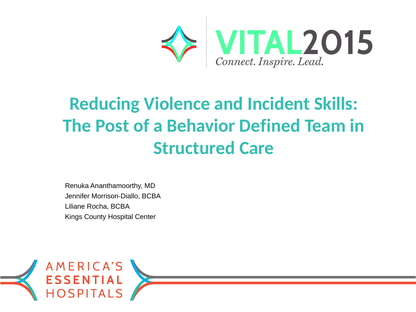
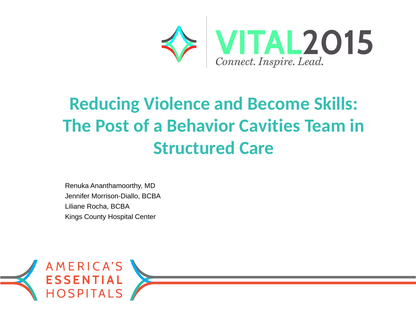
Incident: Incident -> Become
Defined: Defined -> Cavities
